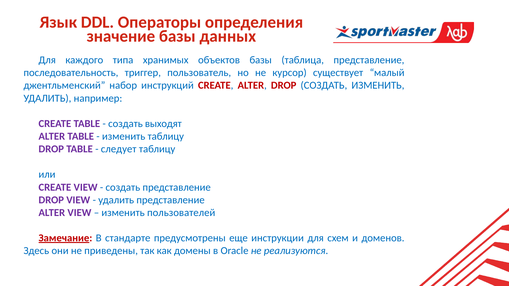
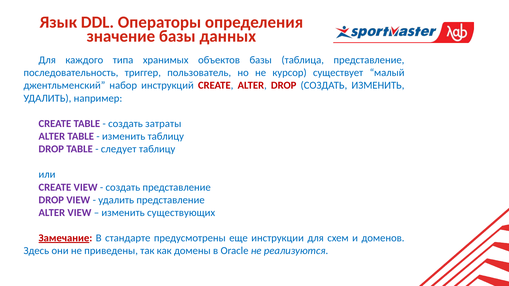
выходят: выходят -> затраты
пользователей: пользователей -> существующих
